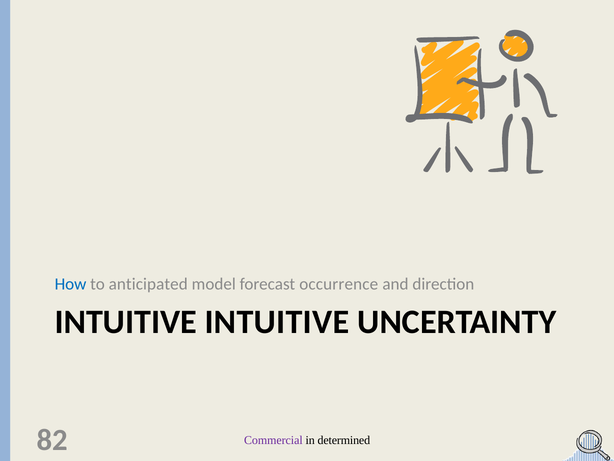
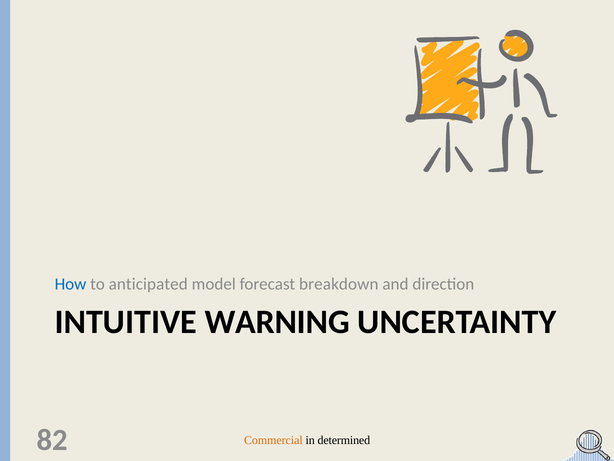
occurrence: occurrence -> breakdown
INTUITIVE INTUITIVE: INTUITIVE -> WARNING
Commercial colour: purple -> orange
